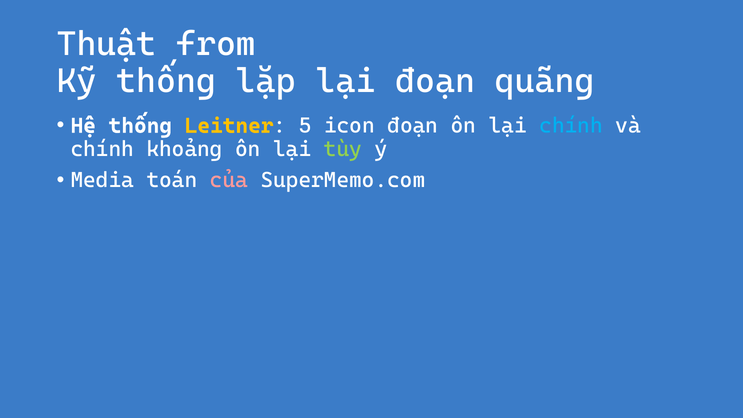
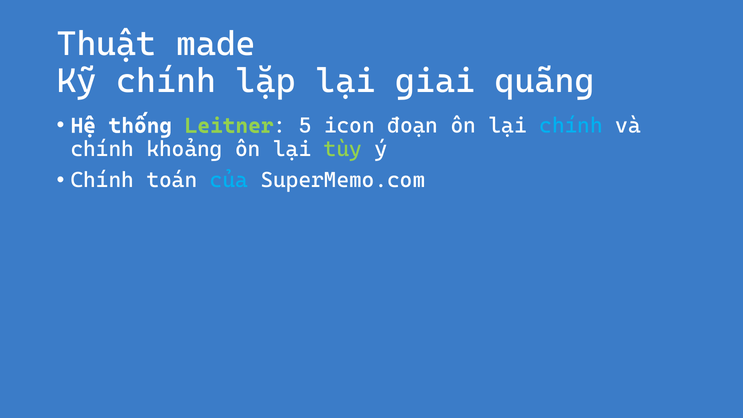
from: from -> made
Kỹ thống: thống -> chính
lại đoạn: đoạn -> giai
Leitner colour: yellow -> light green
Media at (102, 180): Media -> Chính
của colour: pink -> light blue
